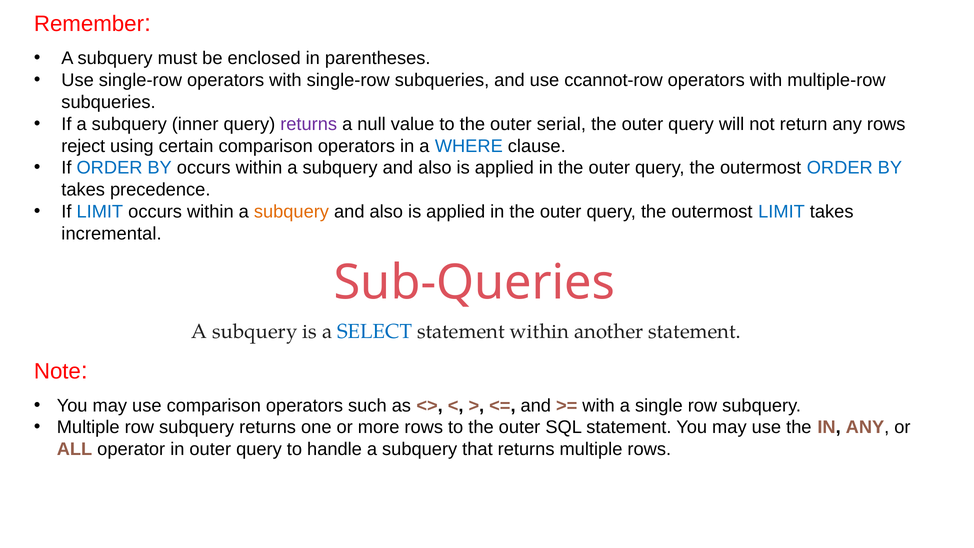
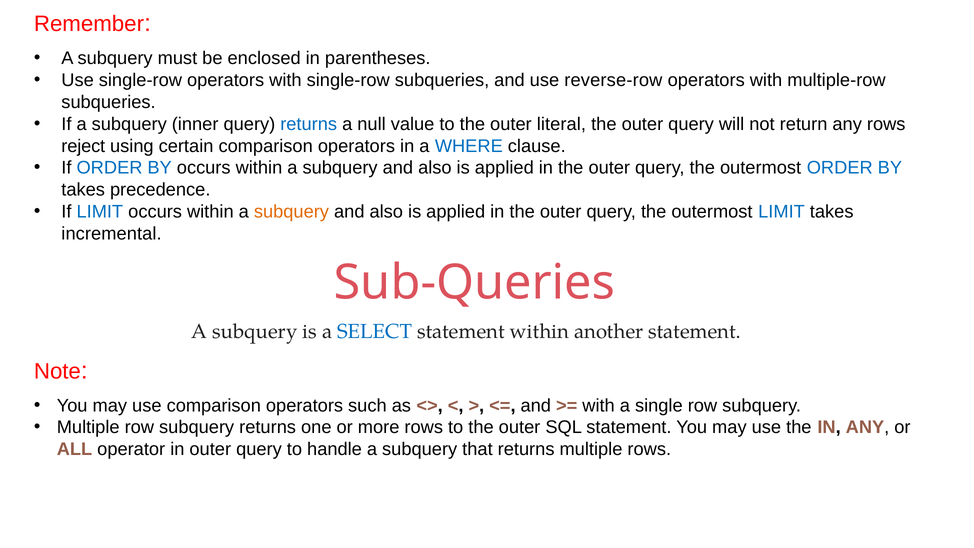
ccannot-row: ccannot-row -> reverse-row
returns at (309, 124) colour: purple -> blue
serial: serial -> literal
